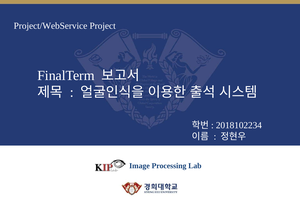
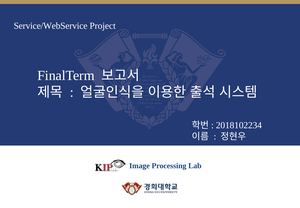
Project/WebService: Project/WebService -> Service/WebService
